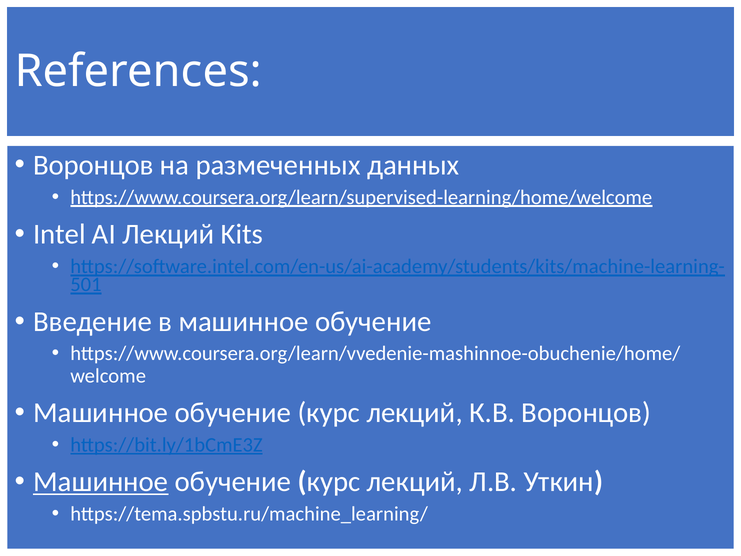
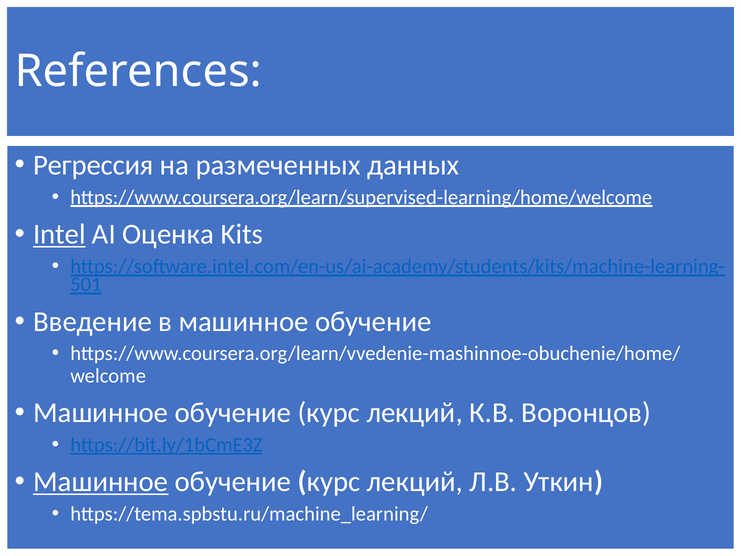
Воронцов at (93, 165): Воронцов -> Регрессия
Intel underline: none -> present
AI Лекций: Лекций -> Оценка
